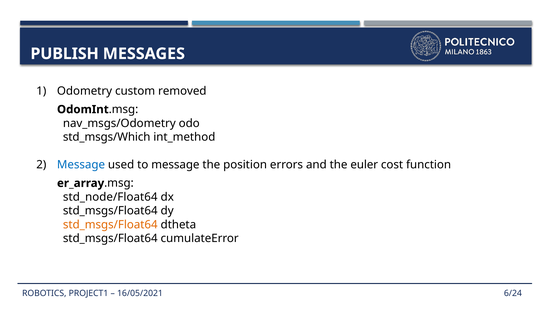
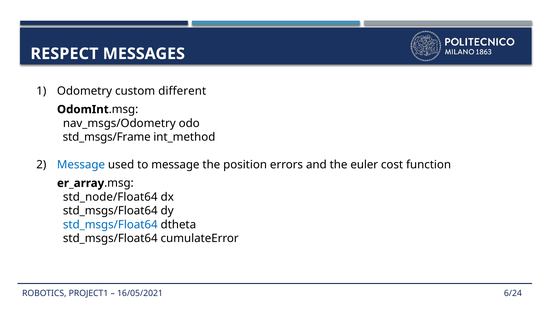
PUBLISH: PUBLISH -> RESPECT
removed: removed -> different
std_msgs/Which: std_msgs/Which -> std_msgs/Frame
std_msgs/Float64 at (110, 224) colour: orange -> blue
